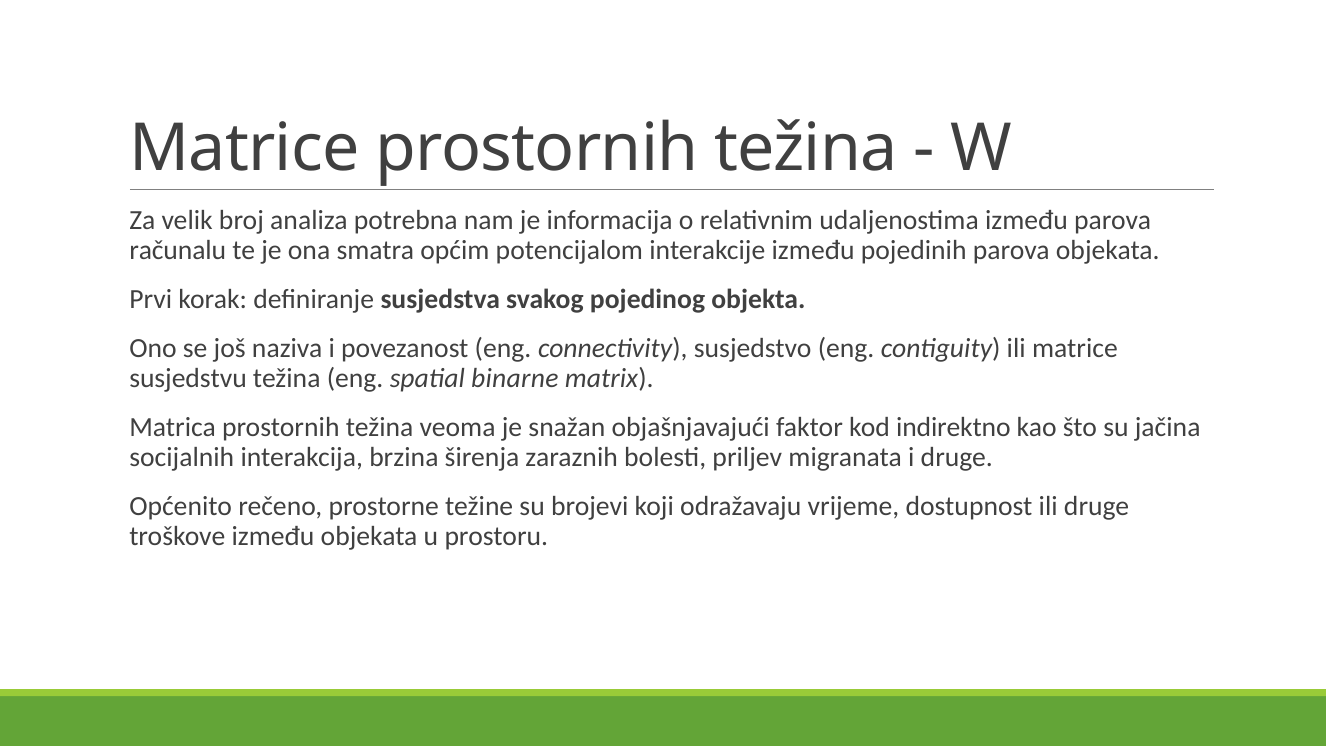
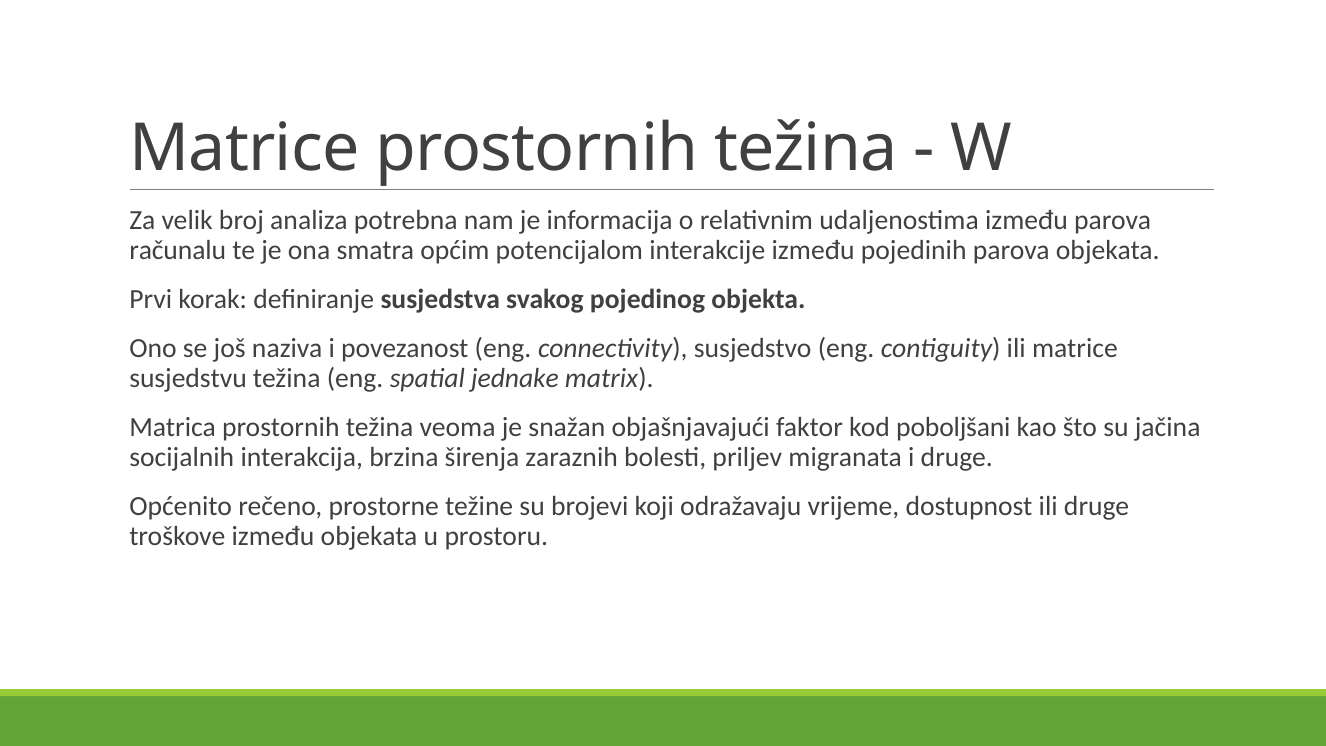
binarne: binarne -> jednake
indirektno: indirektno -> poboljšani
